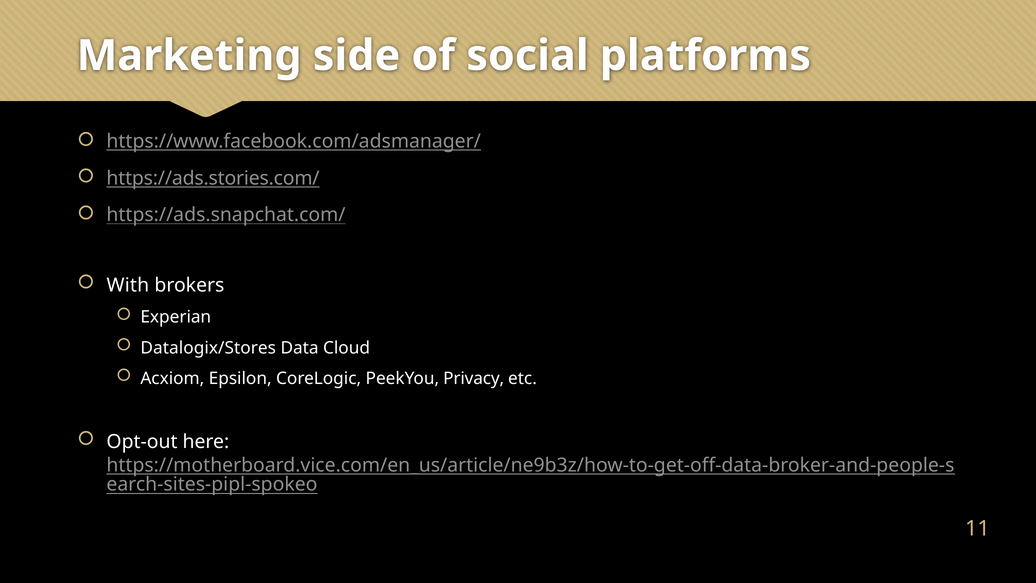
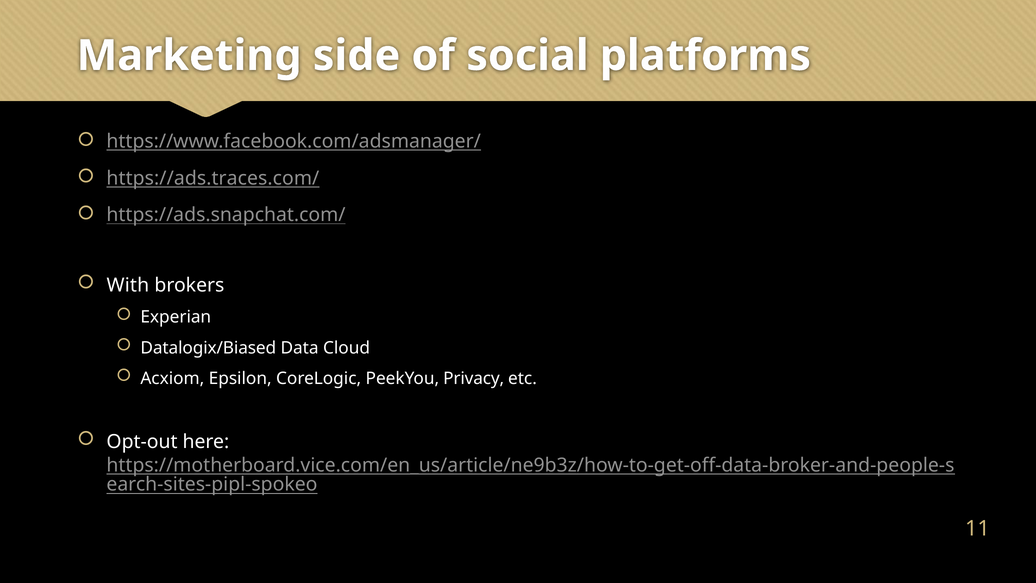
https://ads.stories.com/: https://ads.stories.com/ -> https://ads.traces.com/
Datalogix/Stores: Datalogix/Stores -> Datalogix/Biased
